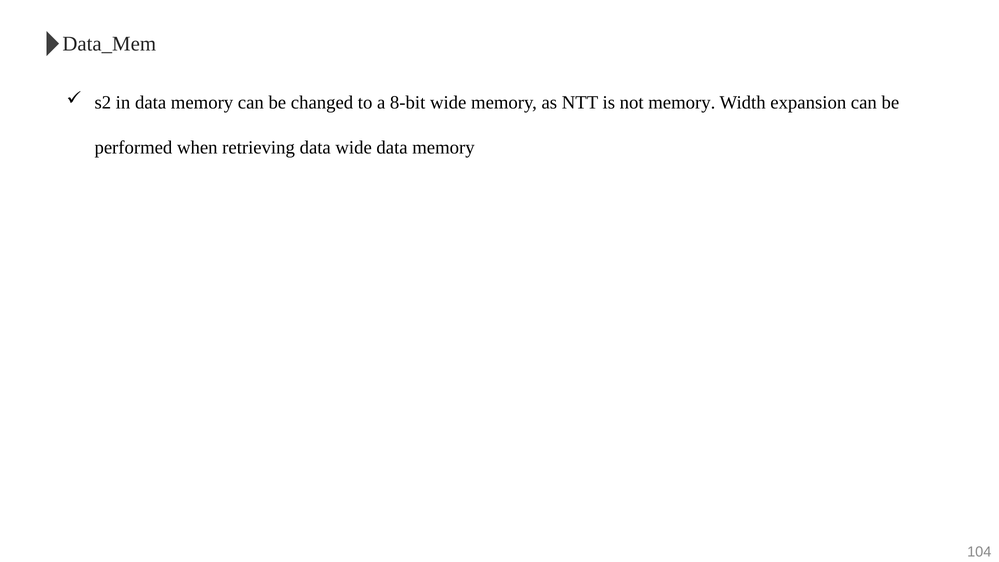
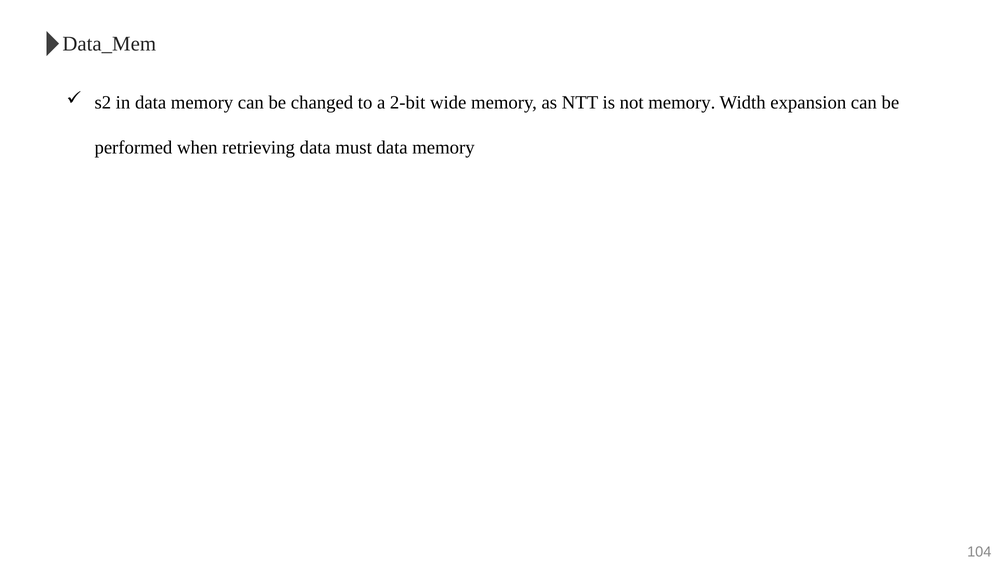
8-bit: 8-bit -> 2-bit
data wide: wide -> must
